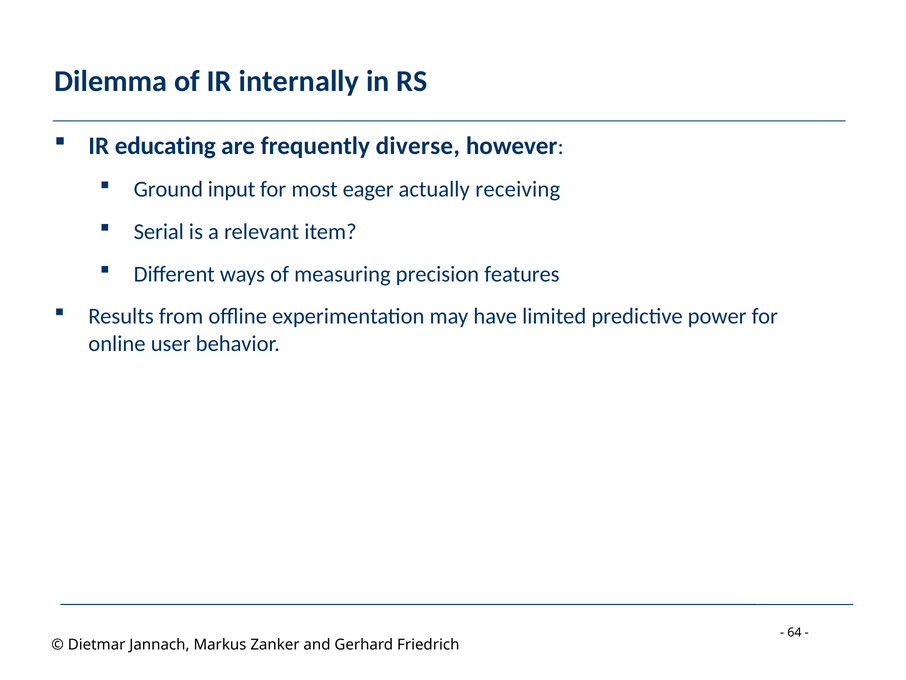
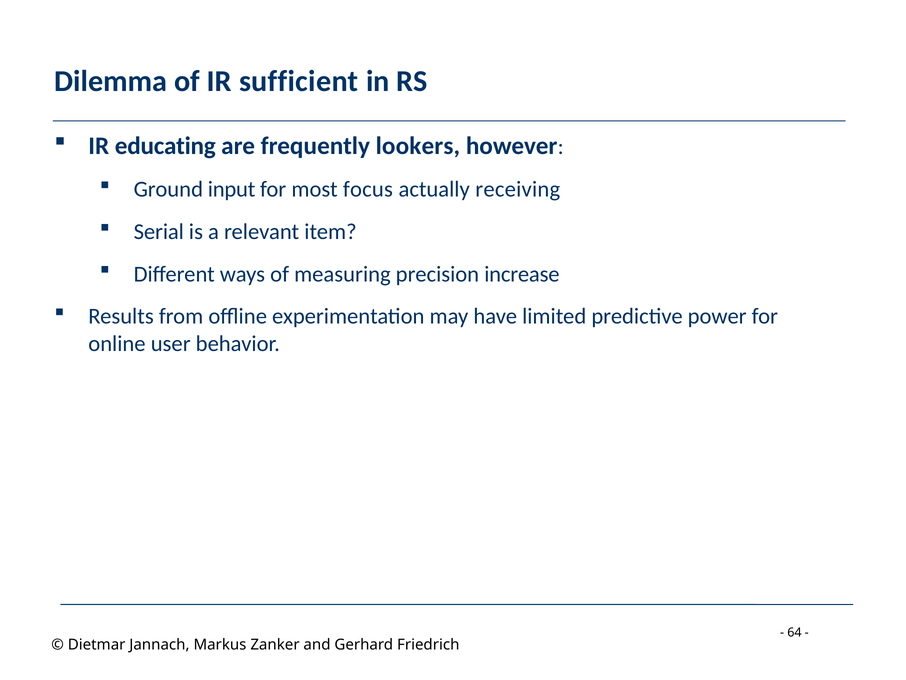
internally: internally -> sufficient
diverse: diverse -> lookers
eager: eager -> focus
features: features -> increase
